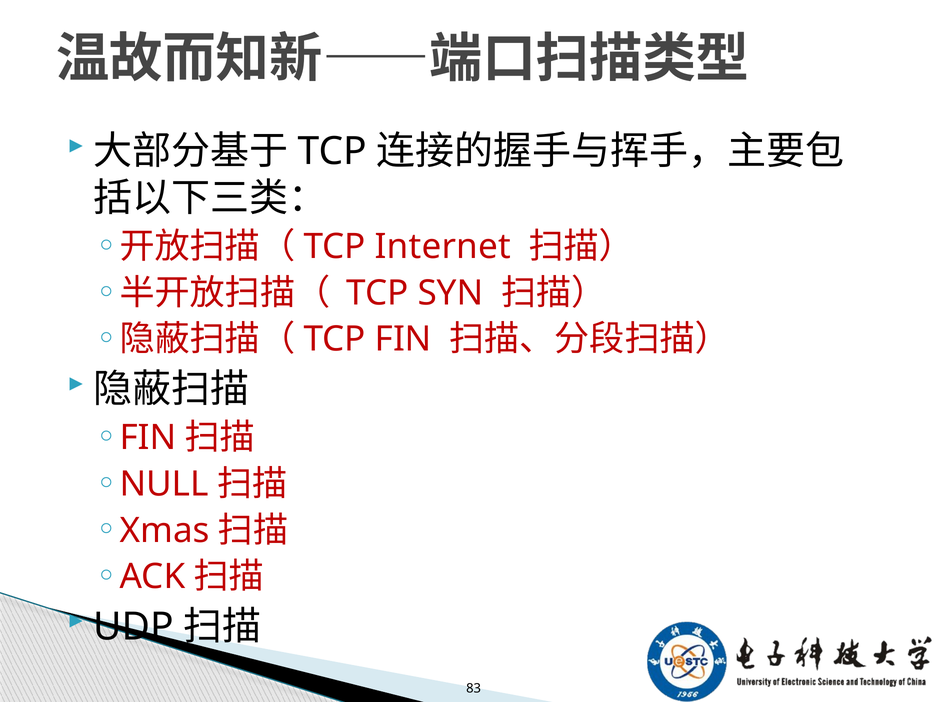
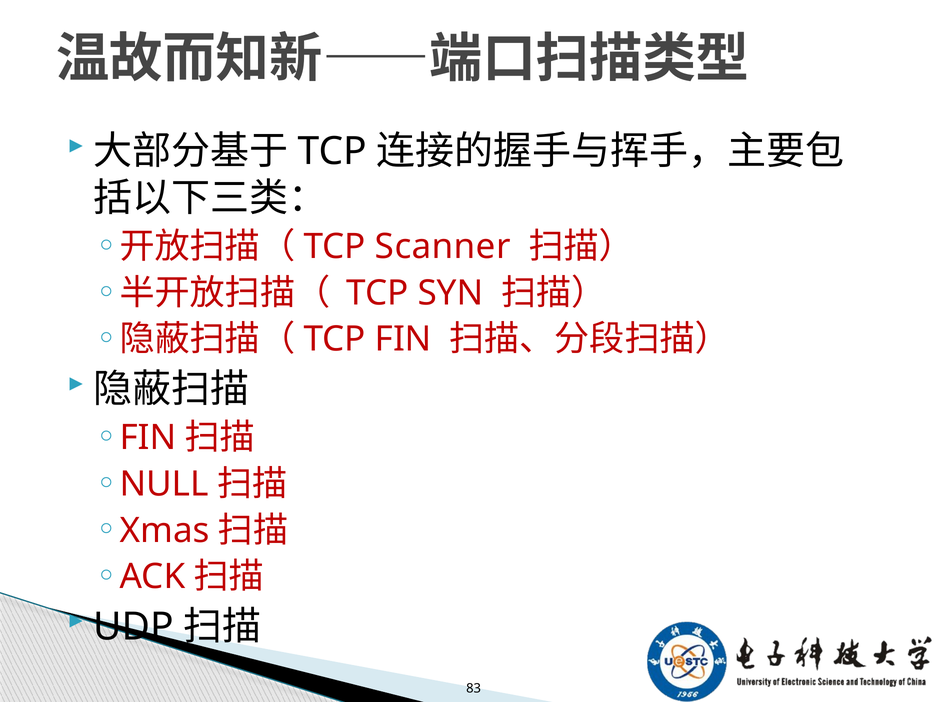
Internet: Internet -> Scanner
